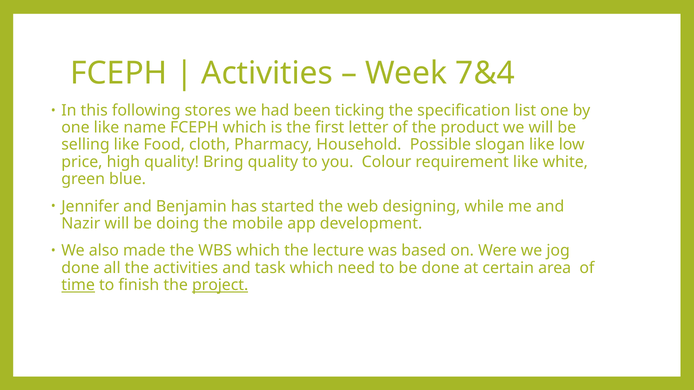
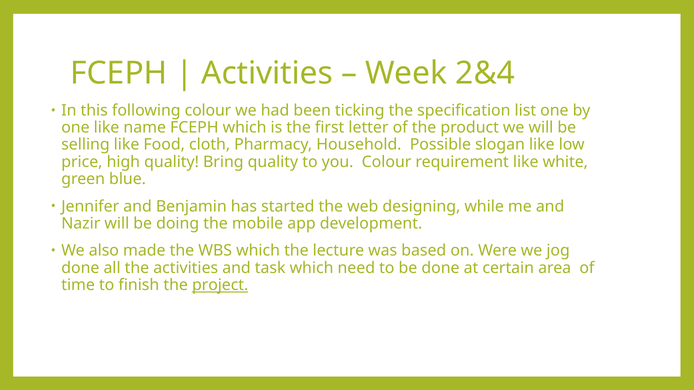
7&4: 7&4 -> 2&4
following stores: stores -> colour
time underline: present -> none
